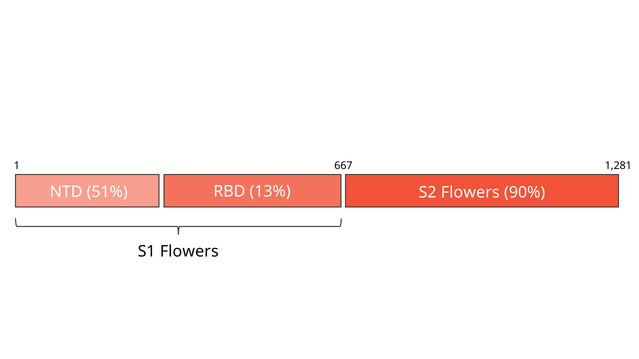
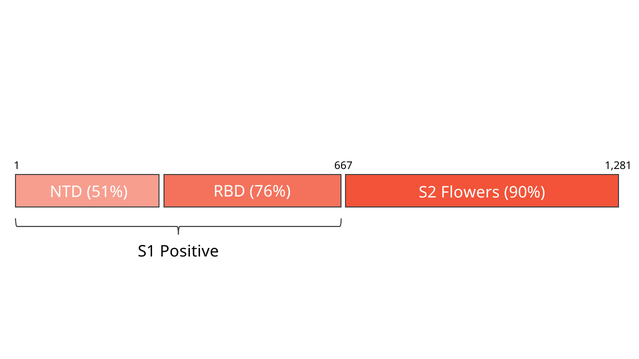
13%: 13% -> 76%
S1 Flowers: Flowers -> Positive
